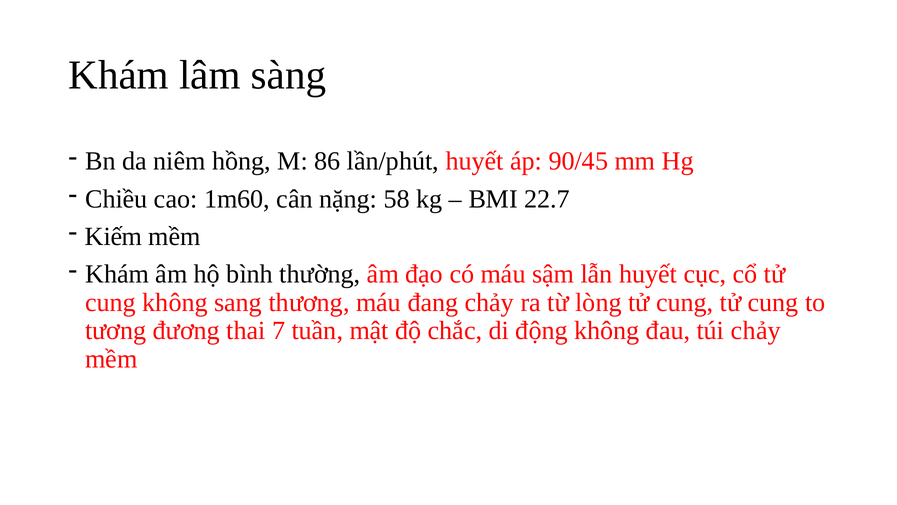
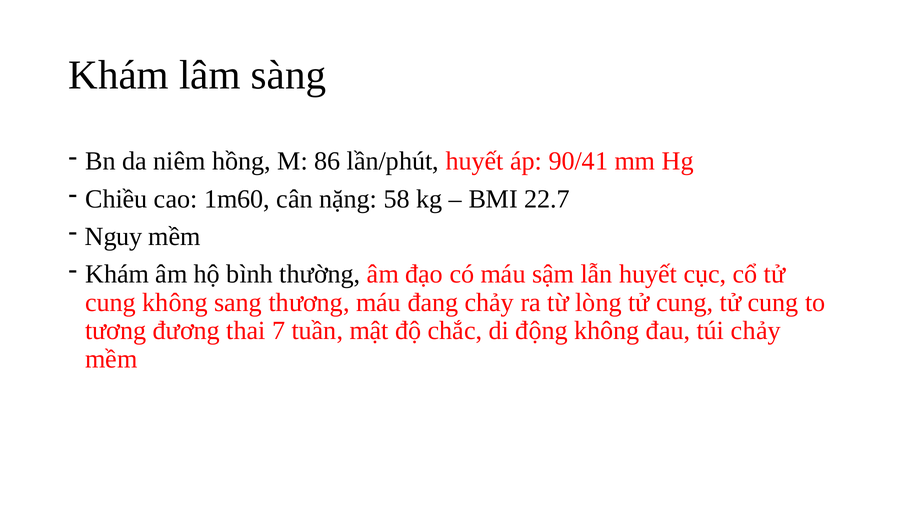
90/45: 90/45 -> 90/41
Kiếm: Kiếm -> Nguy
